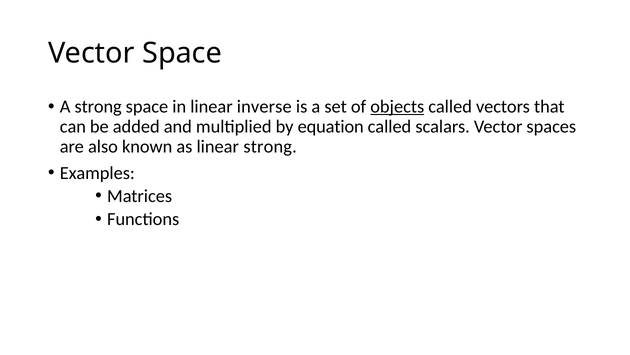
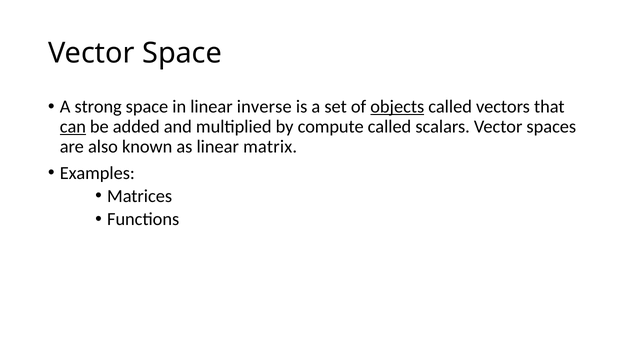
can underline: none -> present
equation: equation -> compute
linear strong: strong -> matrix
